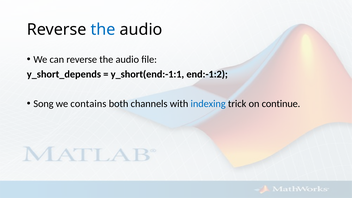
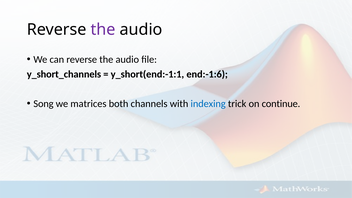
the at (103, 30) colour: blue -> purple
y_short_depends: y_short_depends -> y_short_channels
end:-1:2: end:-1:2 -> end:-1:6
contains: contains -> matrices
